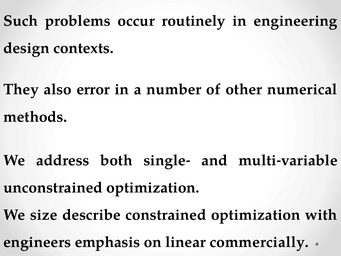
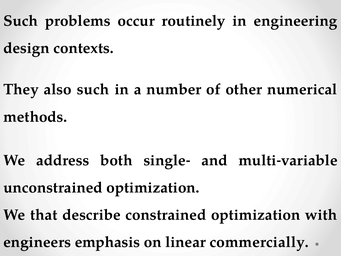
also error: error -> such
size: size -> that
